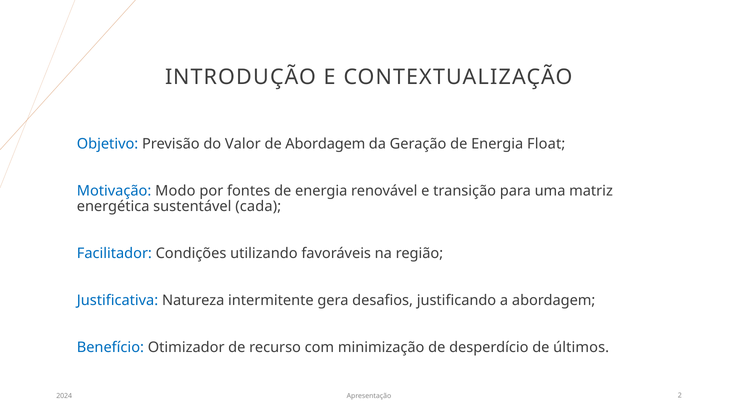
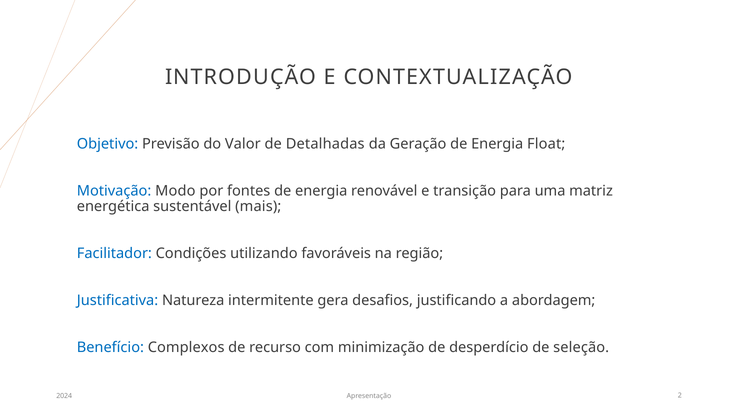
de Abordagem: Abordagem -> Detalhadas
cada: cada -> mais
Otimizador: Otimizador -> Complexos
últimos: últimos -> seleção
